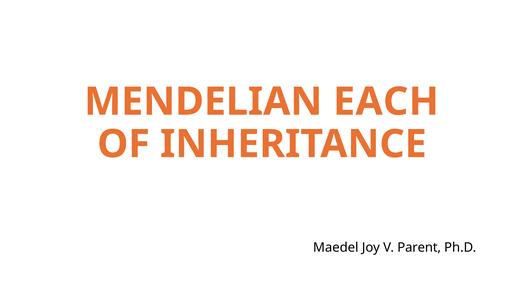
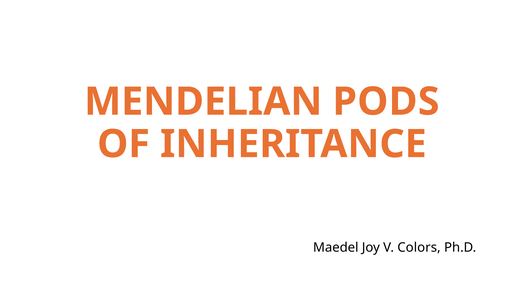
EACH: EACH -> PODS
Parent: Parent -> Colors
